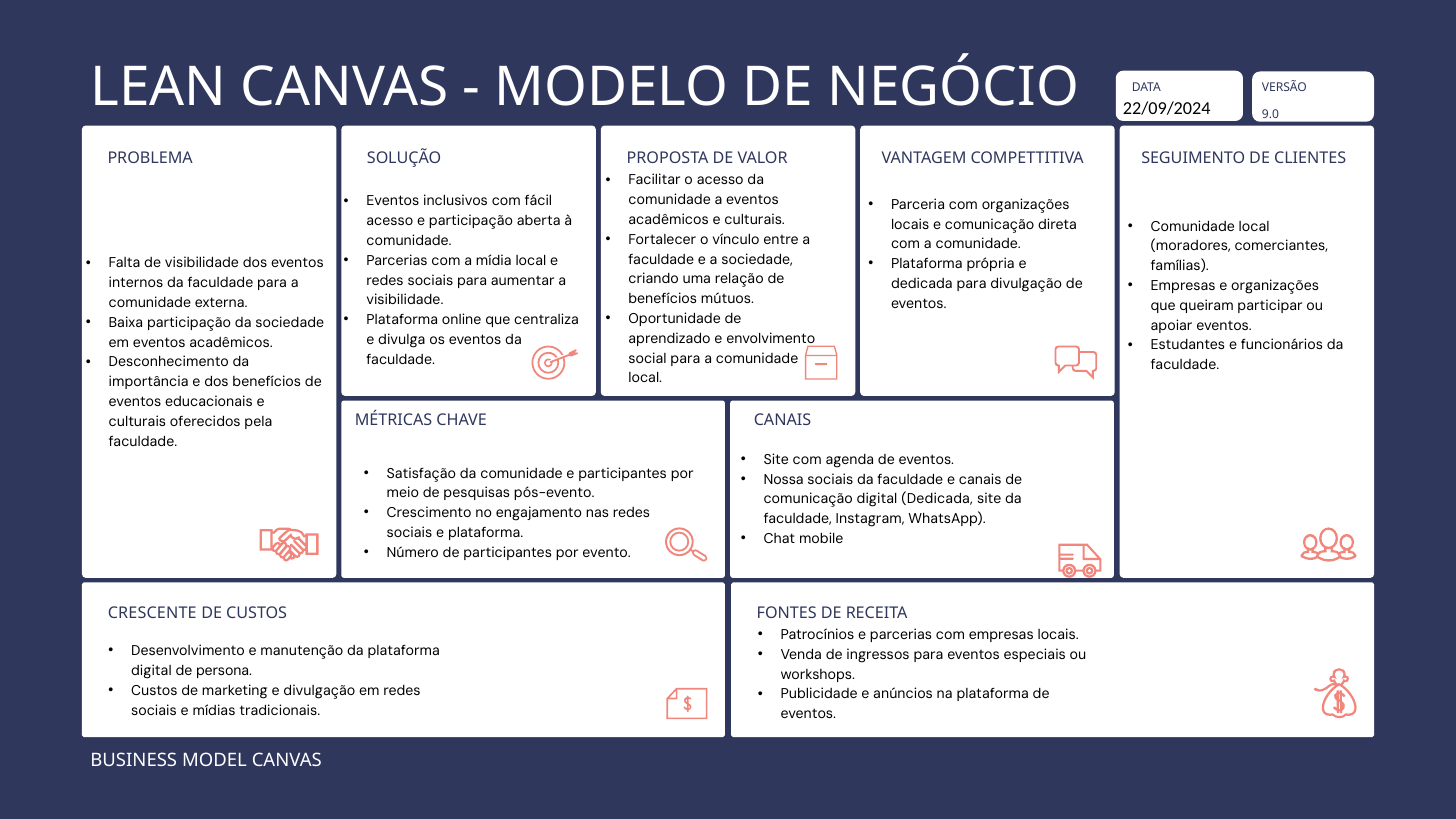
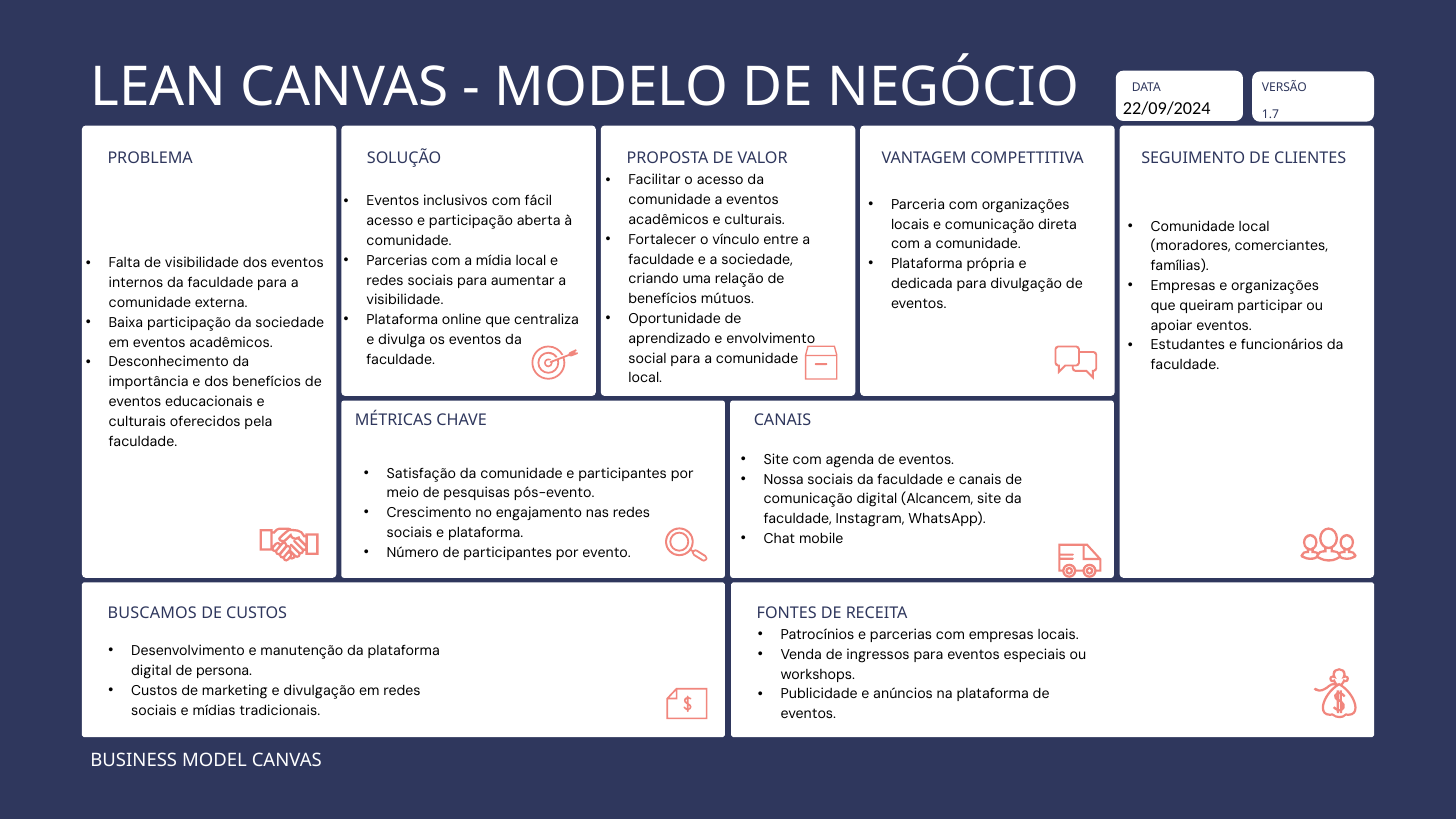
9.0: 9.0 -> 1.7
digital Dedicada: Dedicada -> Alcancem
CRESCENTE: CRESCENTE -> BUSCAMOS
